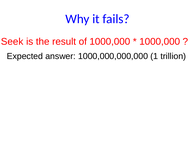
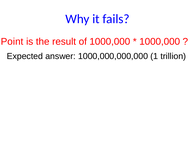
Seek: Seek -> Point
